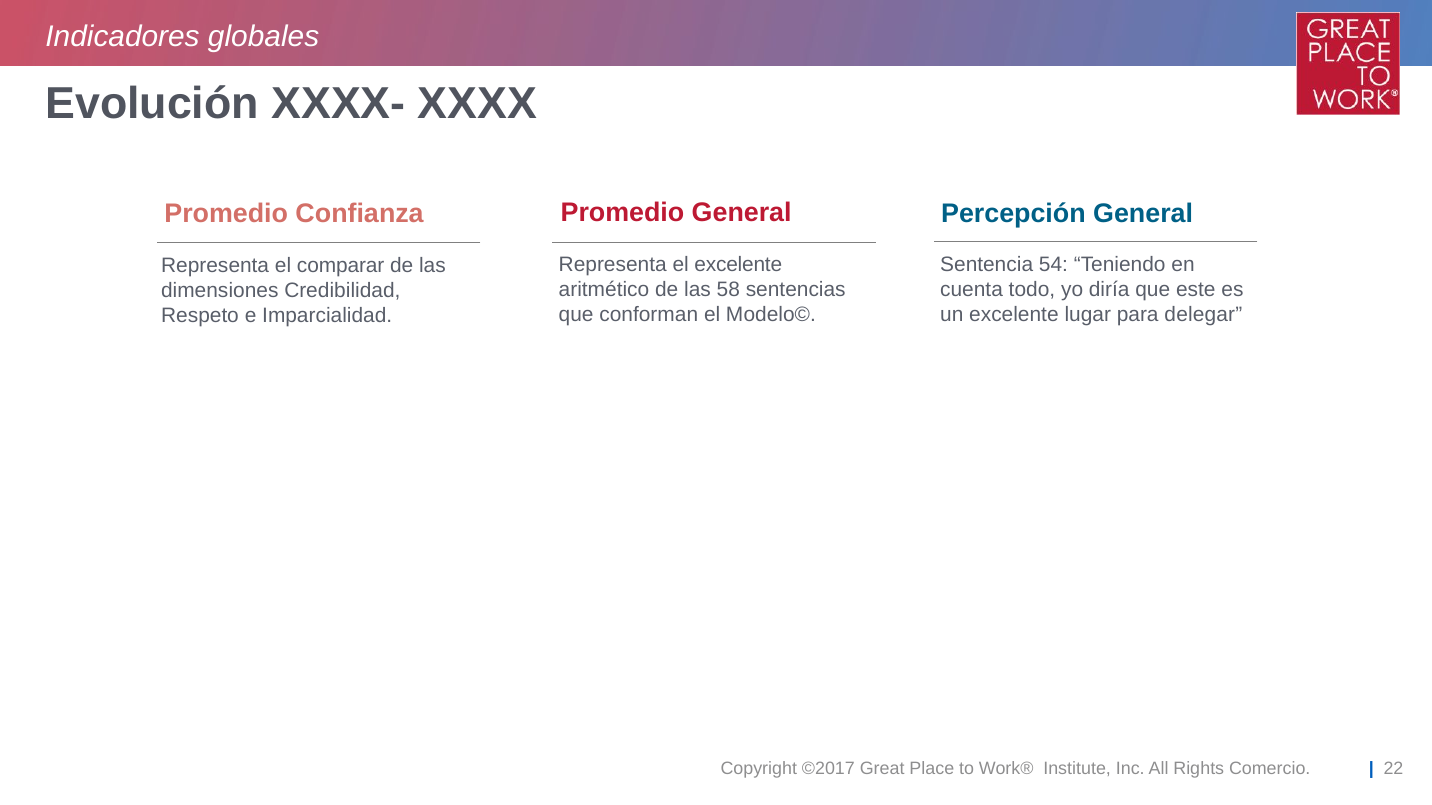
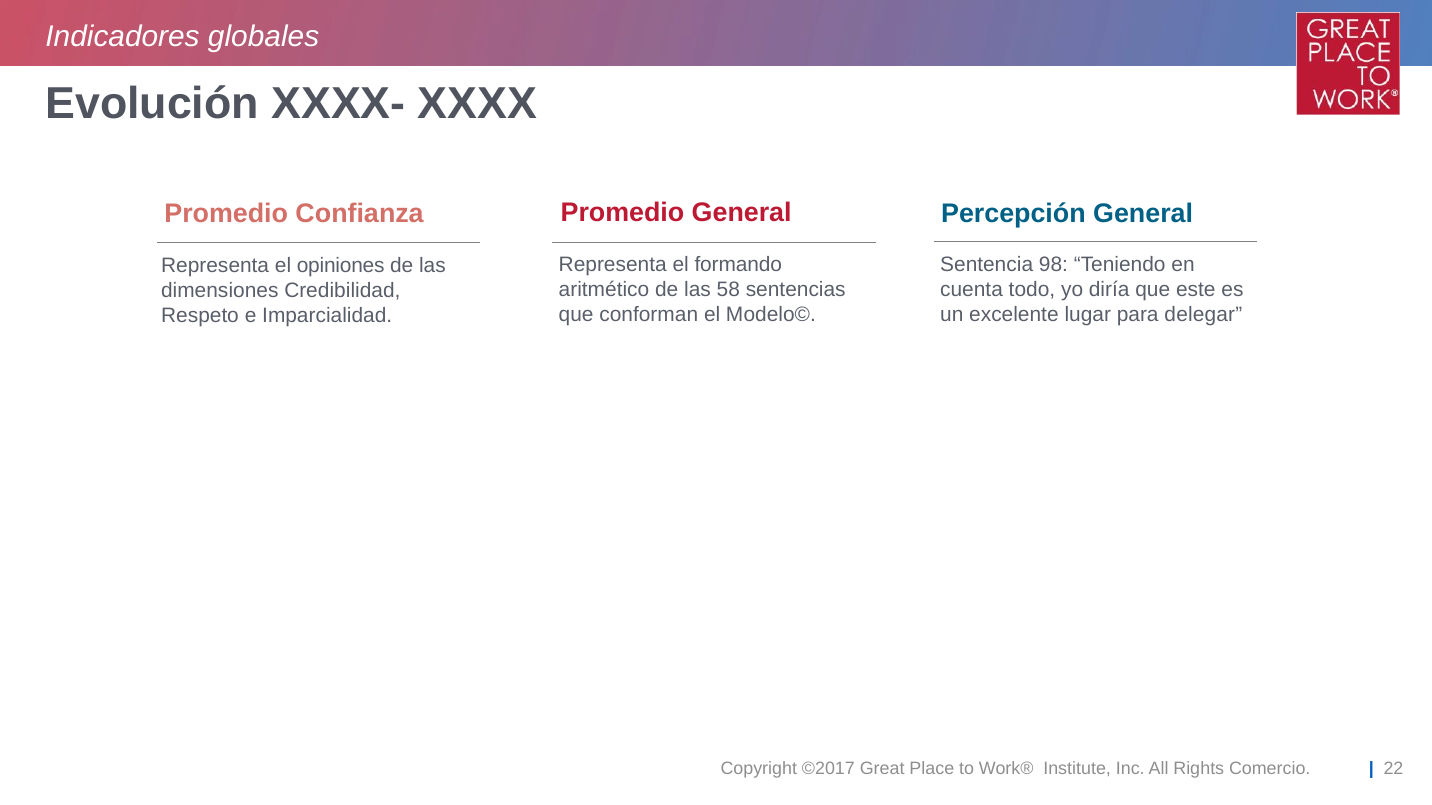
54: 54 -> 98
el excelente: excelente -> formando
comparar: comparar -> opiniones
